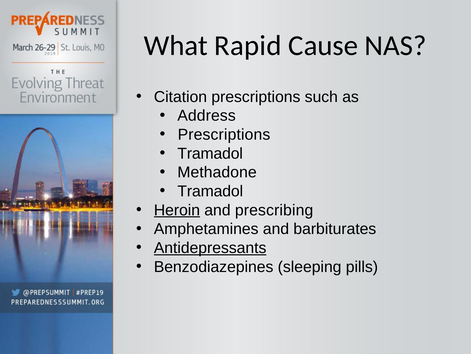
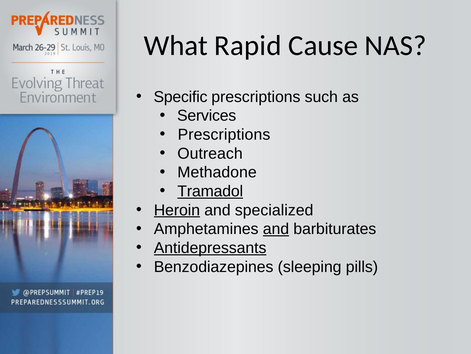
Citation: Citation -> Specific
Address: Address -> Services
Tramadol at (210, 153): Tramadol -> Outreach
Tramadol at (210, 191) underline: none -> present
prescribing: prescribing -> specialized
and at (276, 229) underline: none -> present
